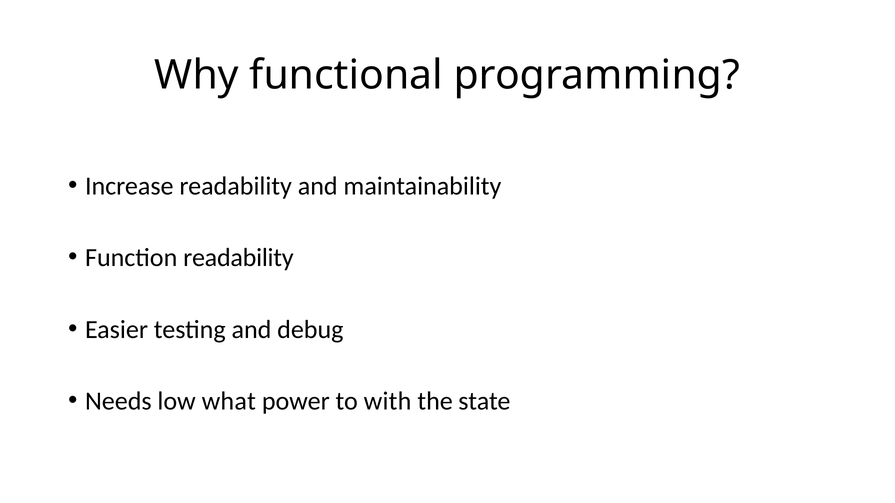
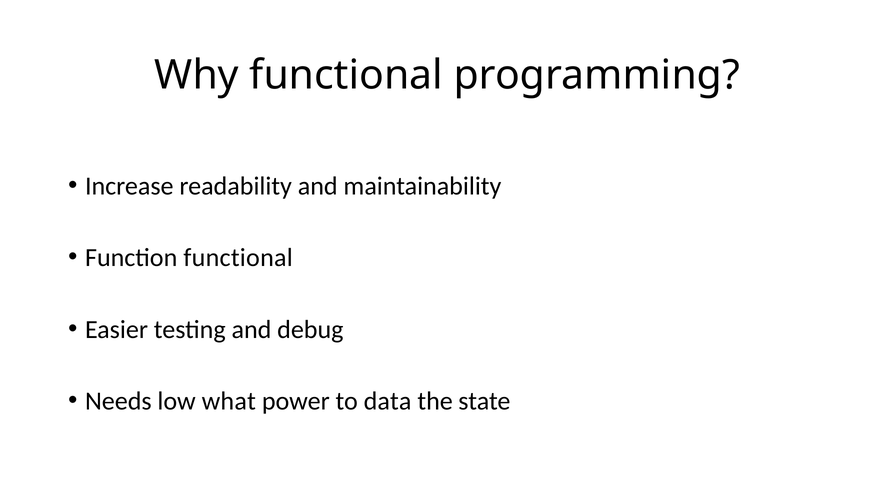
Function readability: readability -> functional
with: with -> data
